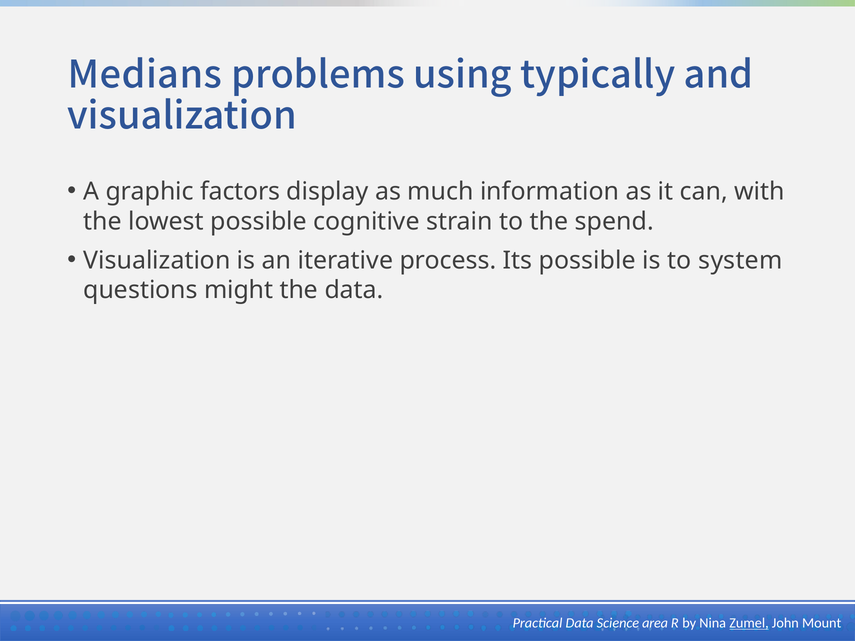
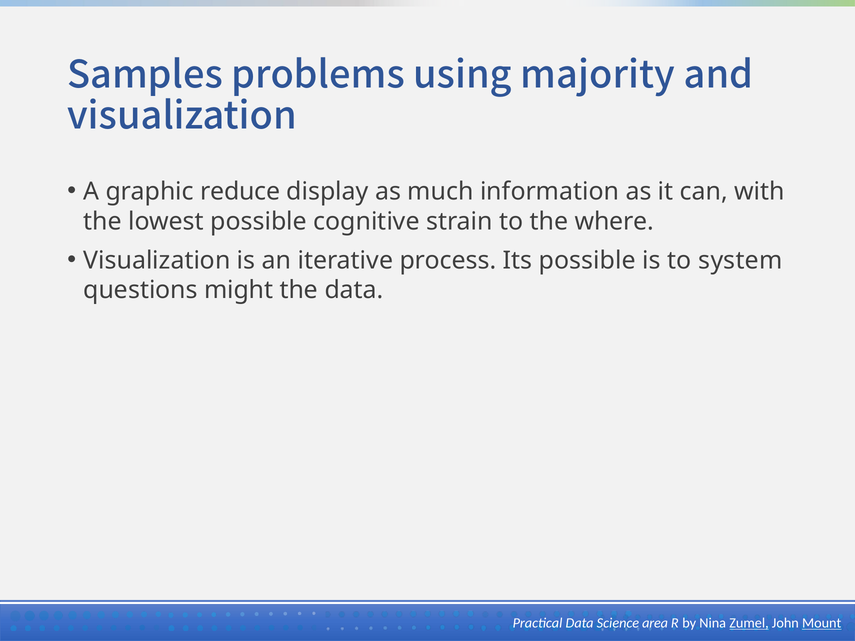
Medians: Medians -> Samples
typically: typically -> majority
factors: factors -> reduce
spend: spend -> where
Mount underline: none -> present
